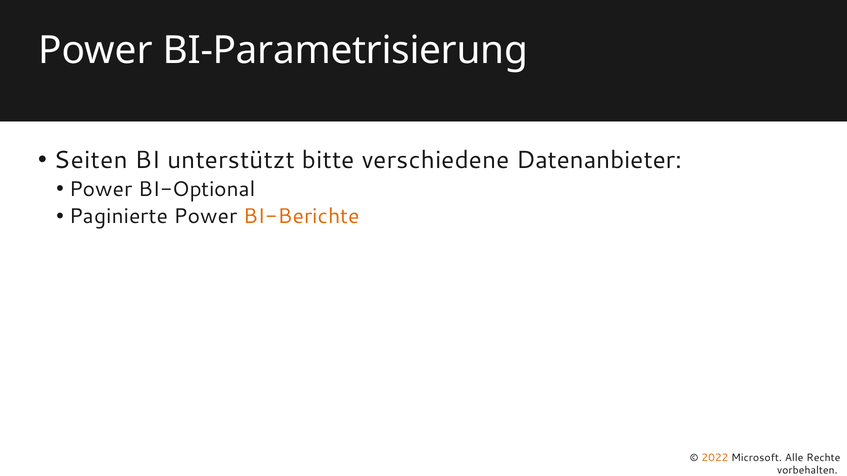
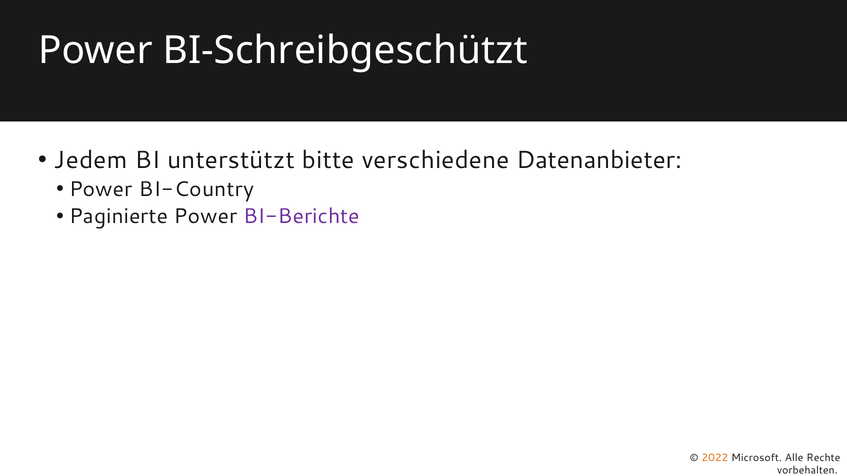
BI-Parametrisierung: BI-Parametrisierung -> BI-Schreibgeschützt
Seiten: Seiten -> Jedem
BI-Optional: BI-Optional -> BI-Country
BI-Berichte colour: orange -> purple
